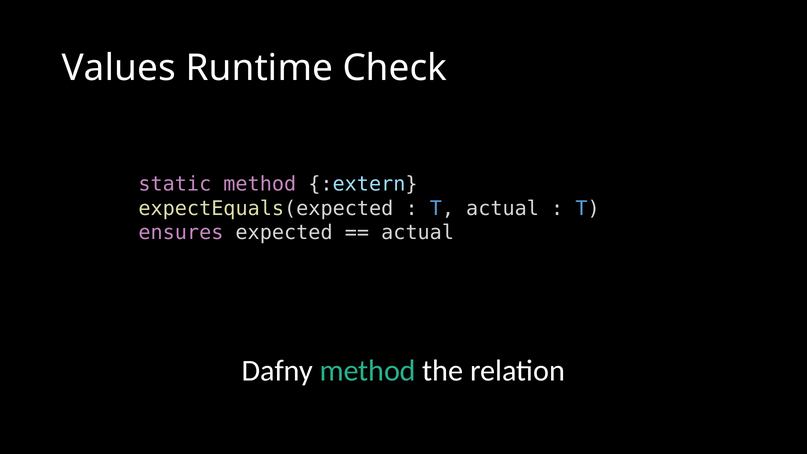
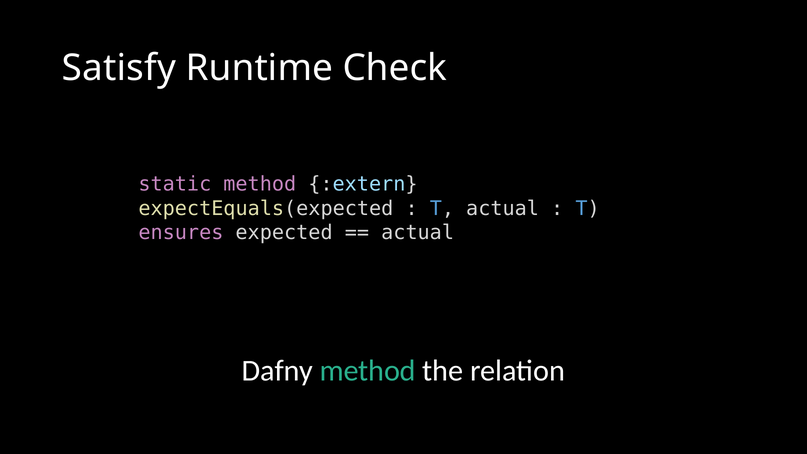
Values: Values -> Satisfy
